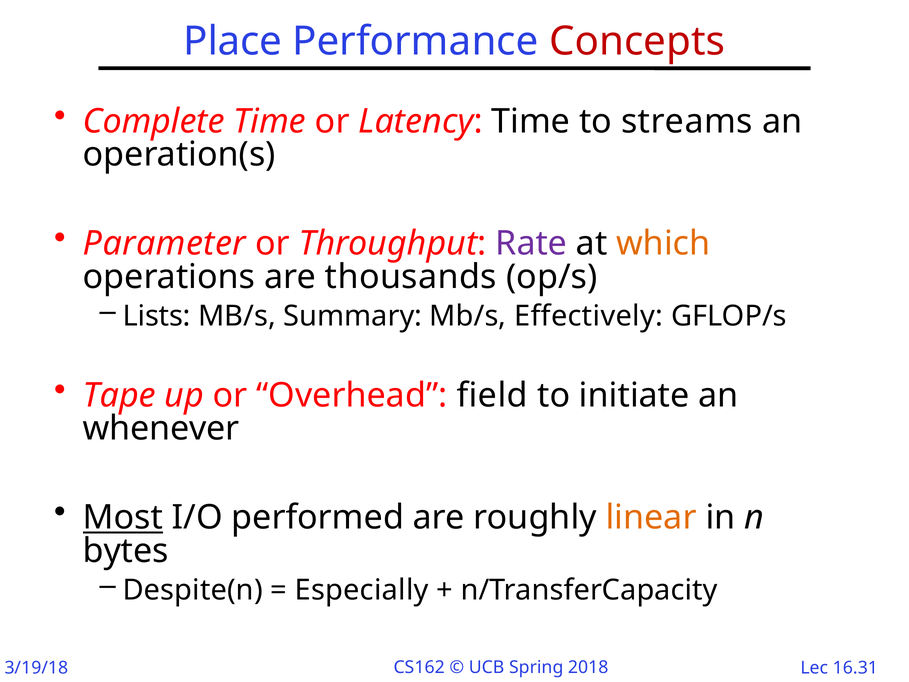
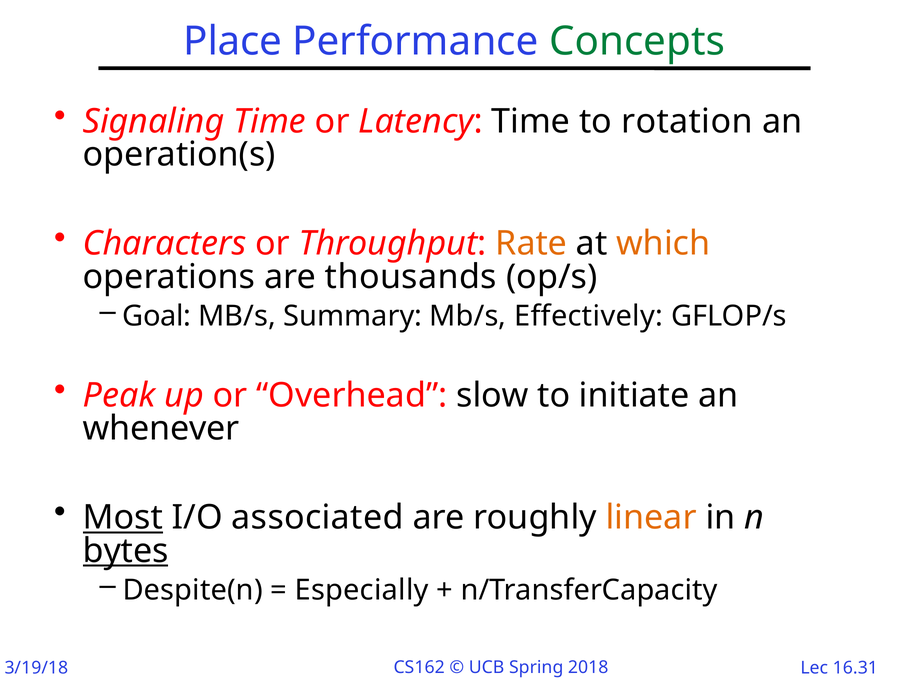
Concepts colour: red -> green
Complete: Complete -> Signaling
streams: streams -> rotation
Parameter: Parameter -> Characters
Rate colour: purple -> orange
Lists: Lists -> Goal
Tape: Tape -> Peak
field: field -> slow
performed: performed -> associated
bytes underline: none -> present
